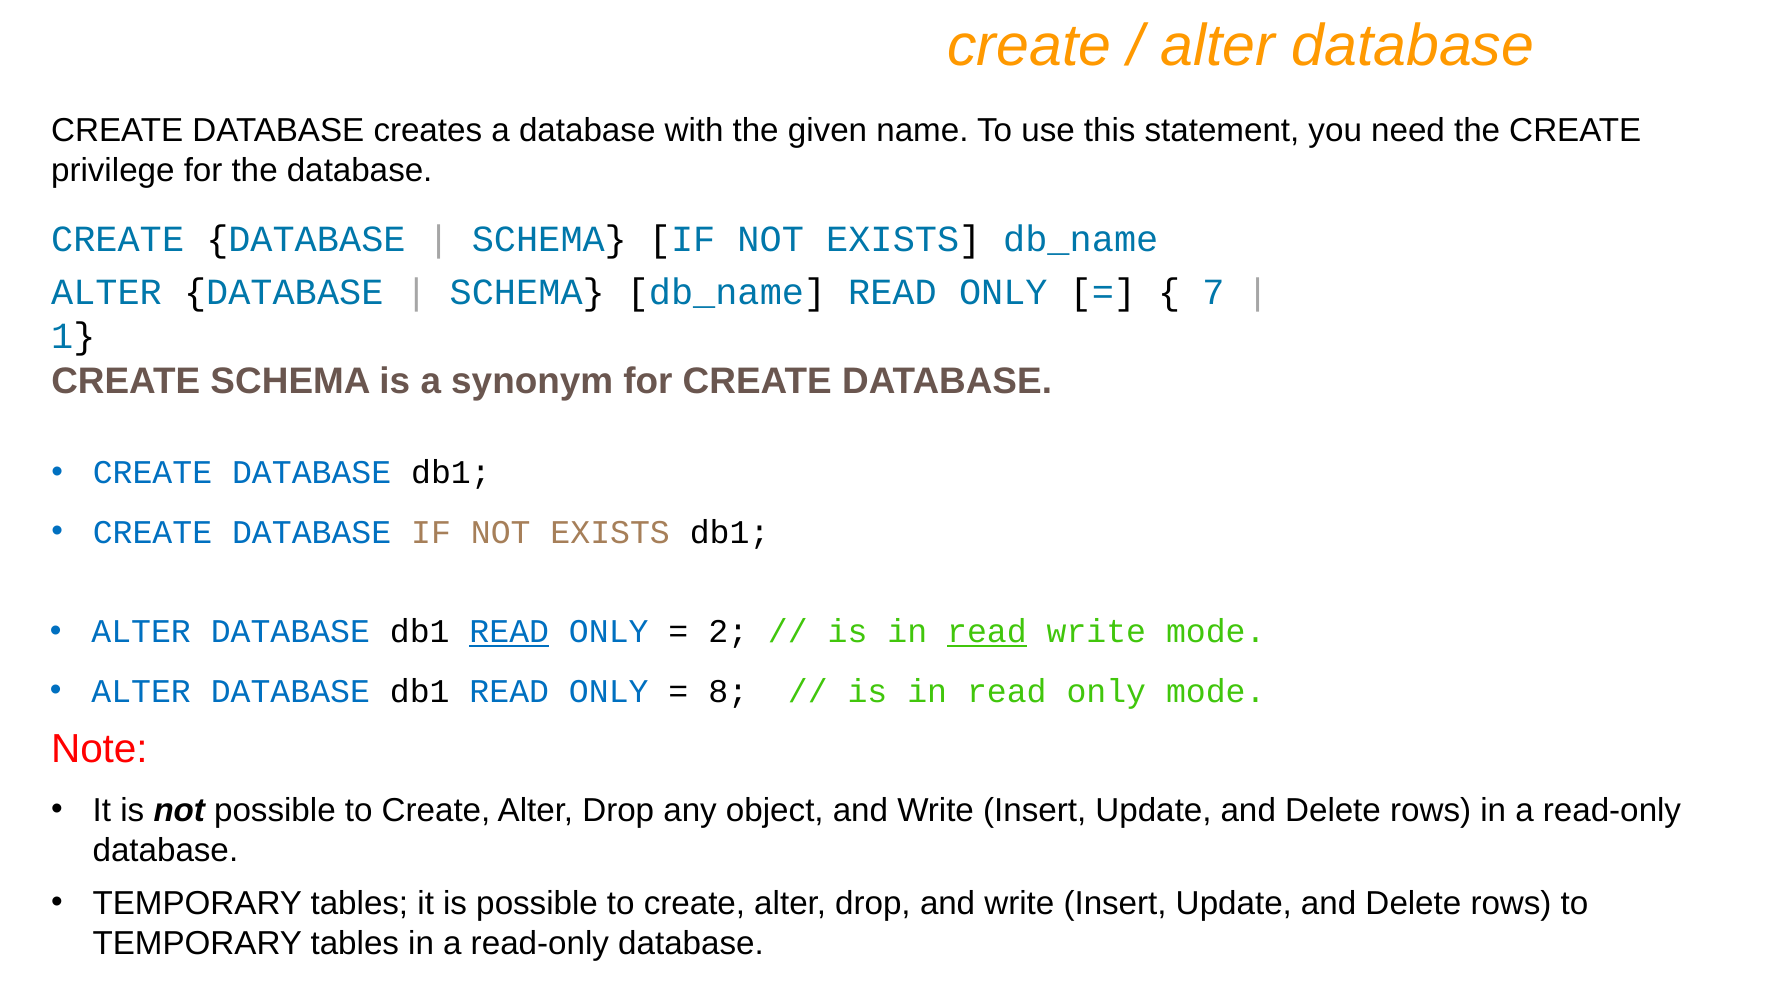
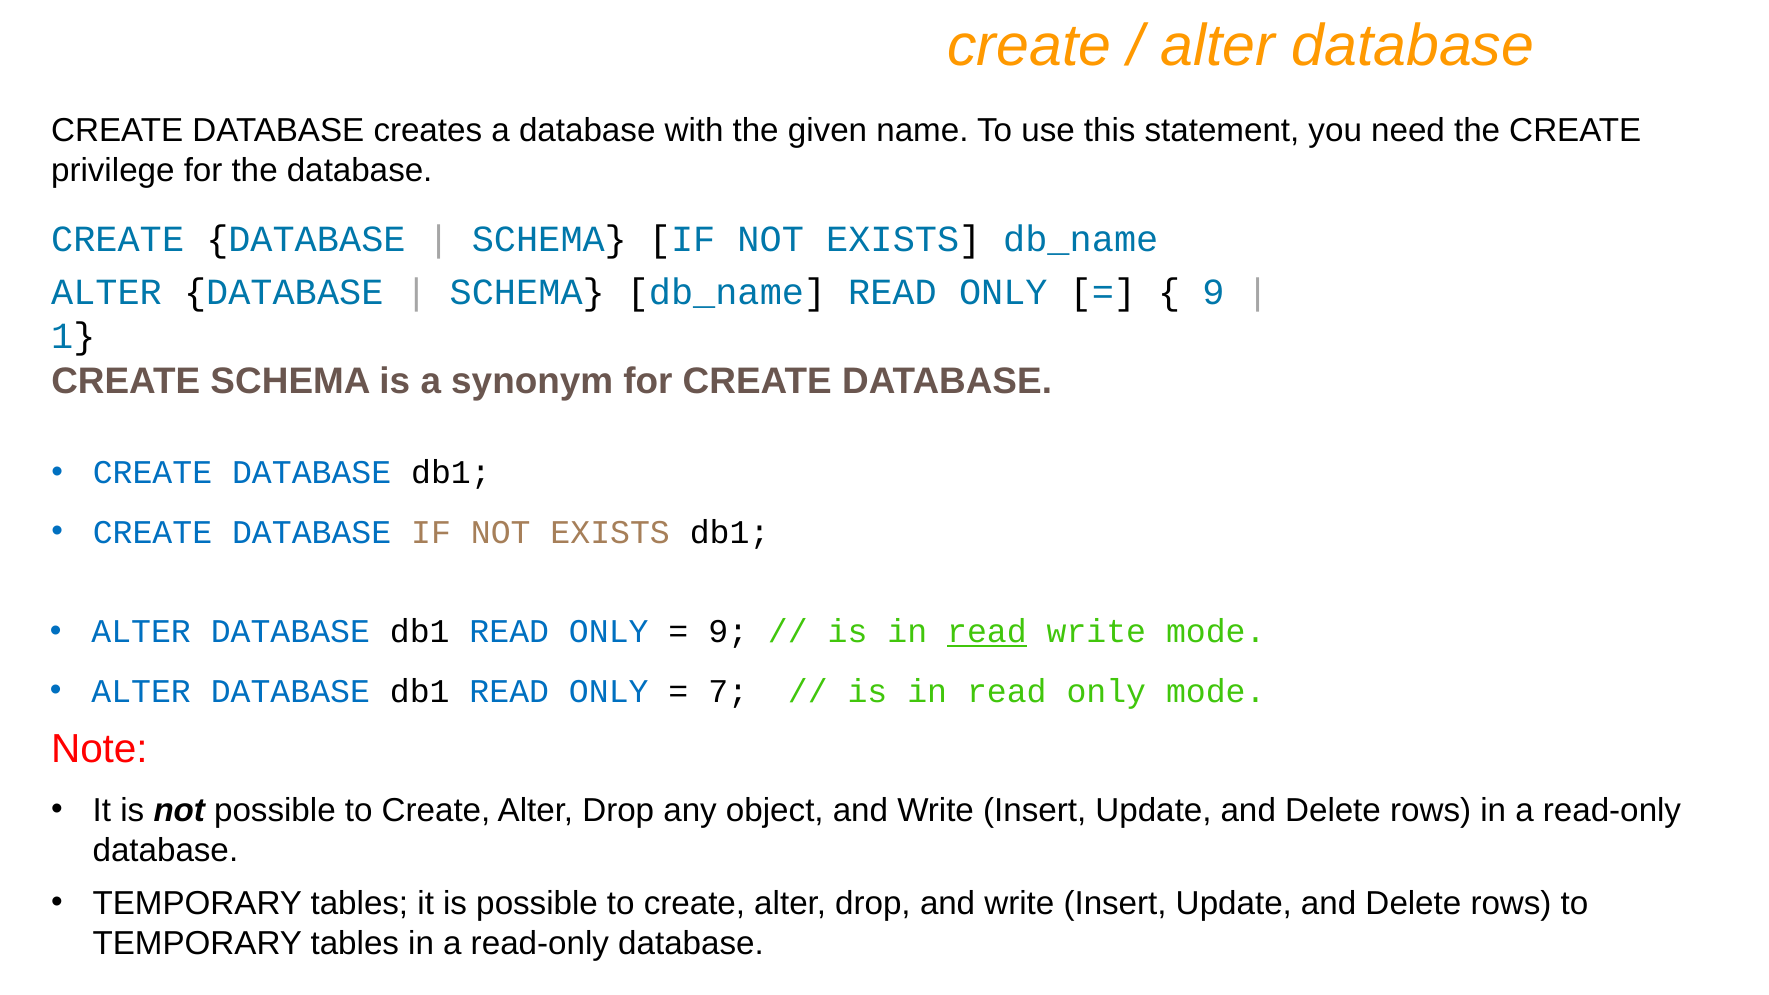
7 at (1213, 293): 7 -> 9
READ at (509, 632) underline: present -> none
2 at (728, 632): 2 -> 9
8: 8 -> 7
